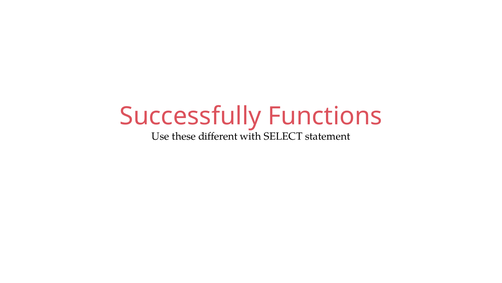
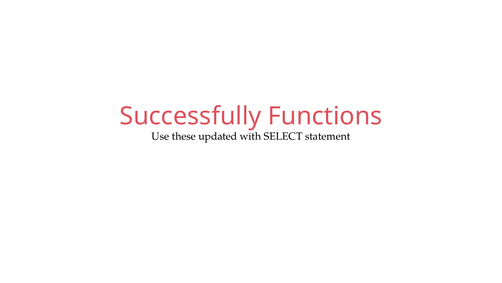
different: different -> updated
